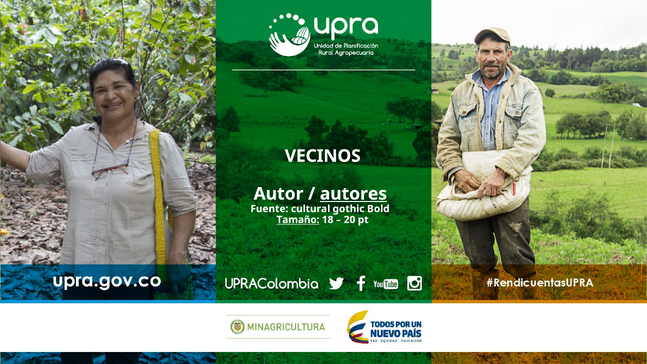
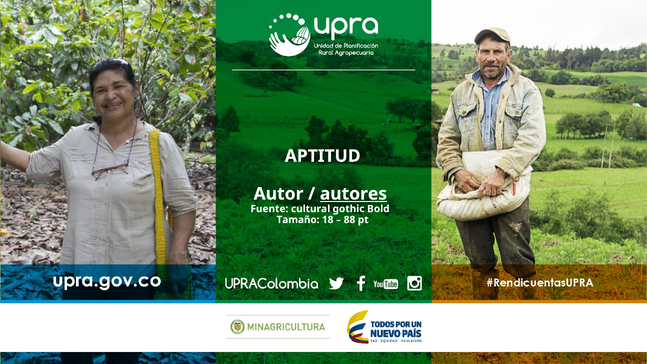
VECINOS: VECINOS -> APTITUD
Tamaño underline: present -> none
20: 20 -> 88
